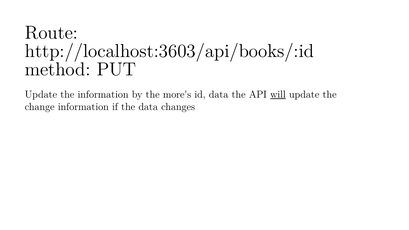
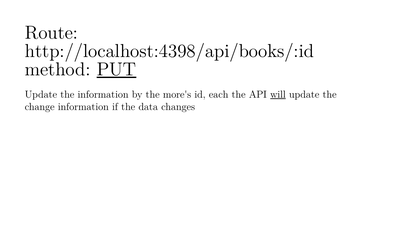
http://localhost:3603/api/books/:id: http://localhost:3603/api/books/:id -> http://localhost:4398/api/books/:id
PUT underline: none -> present
id data: data -> each
